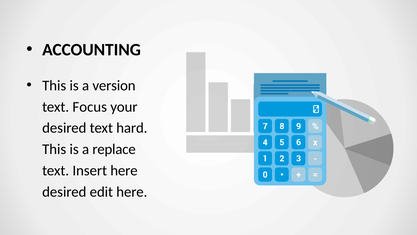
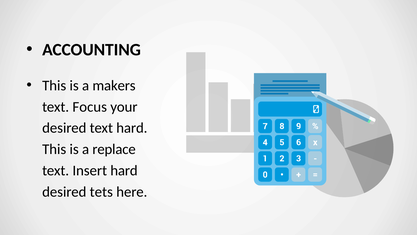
version: version -> makers
Insert here: here -> hard
edit: edit -> tets
